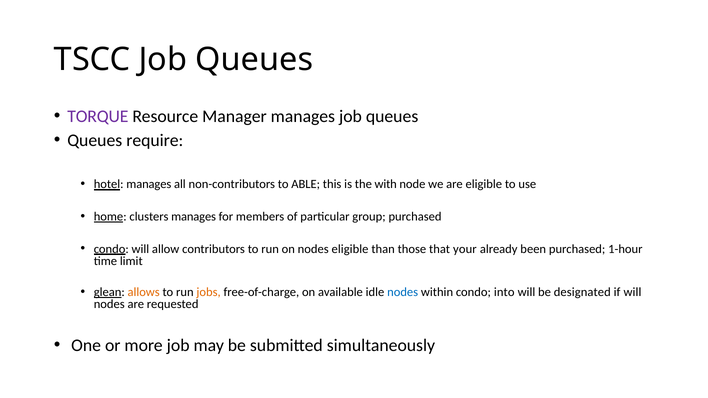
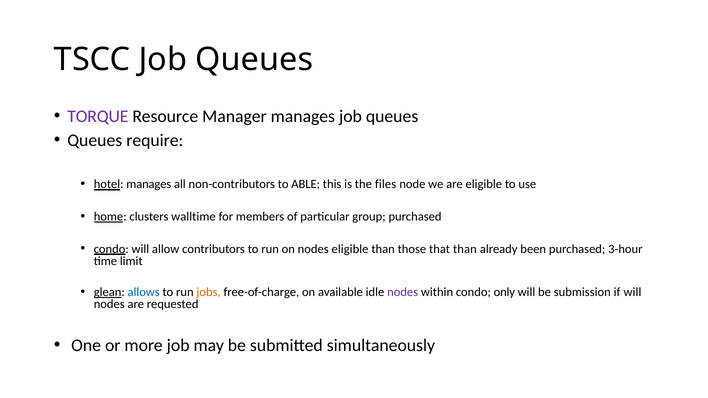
with: with -> files
clusters manages: manages -> walltime
that your: your -> than
1-hour: 1-hour -> 3-hour
allows colour: orange -> blue
nodes at (403, 292) colour: blue -> purple
into: into -> only
designated: designated -> submission
